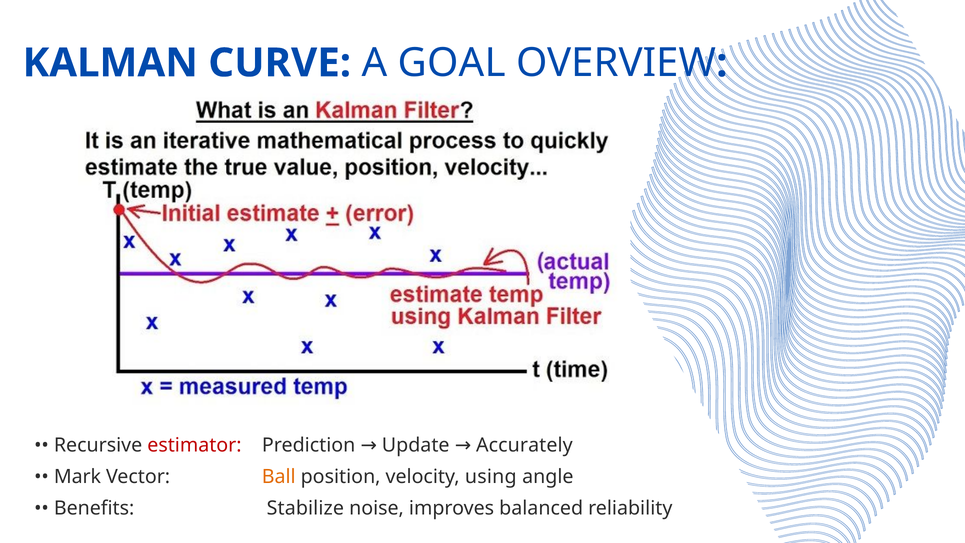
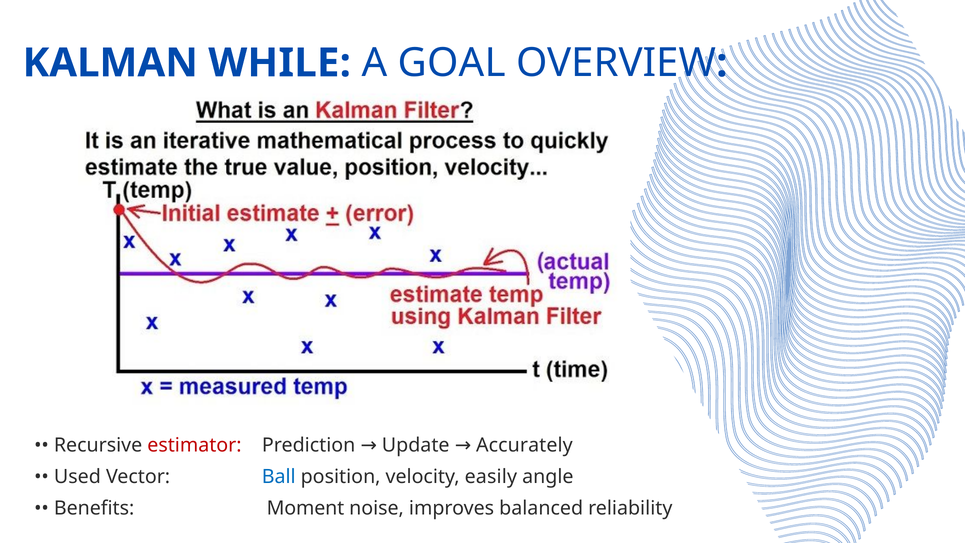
CURVE: CURVE -> WHILE
Mark: Mark -> Used
Ball colour: orange -> blue
using: using -> easily
Stabilize: Stabilize -> Moment
